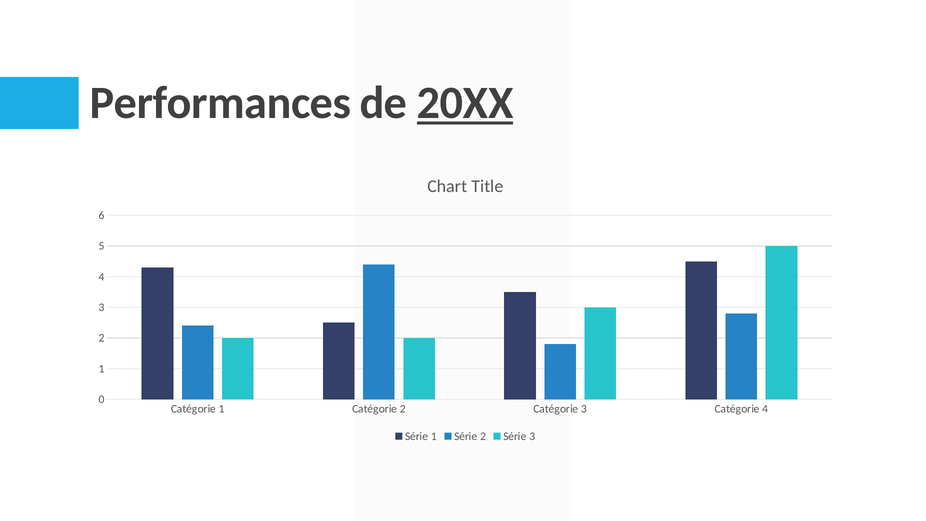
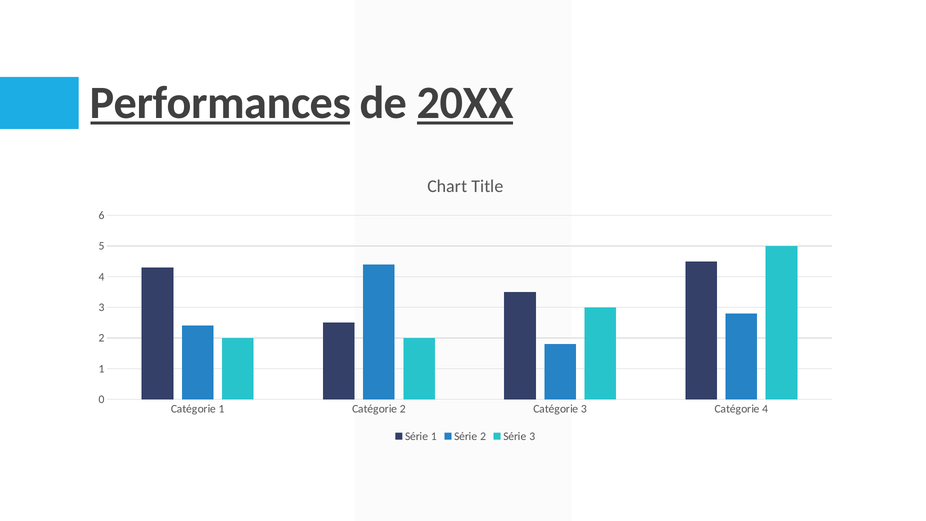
Performances underline: none -> present
